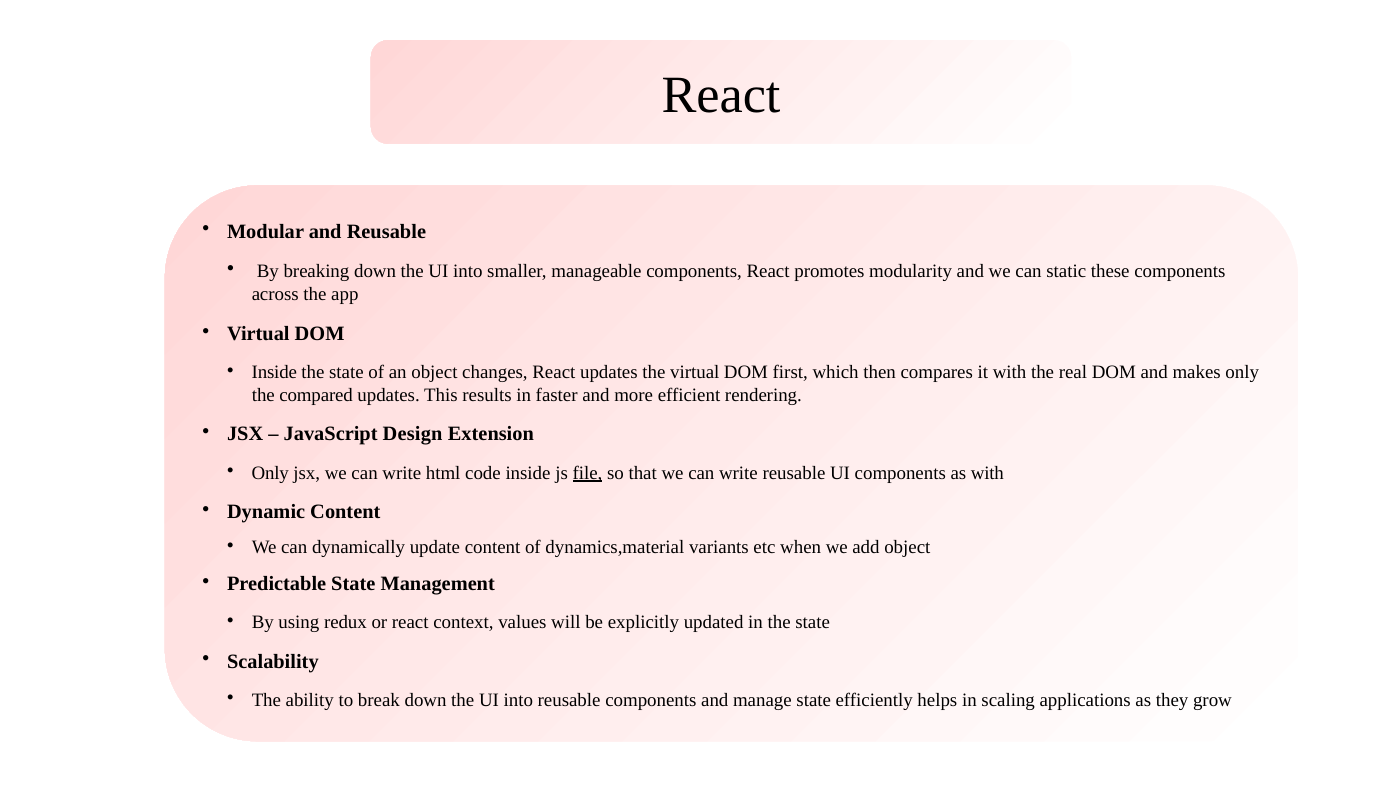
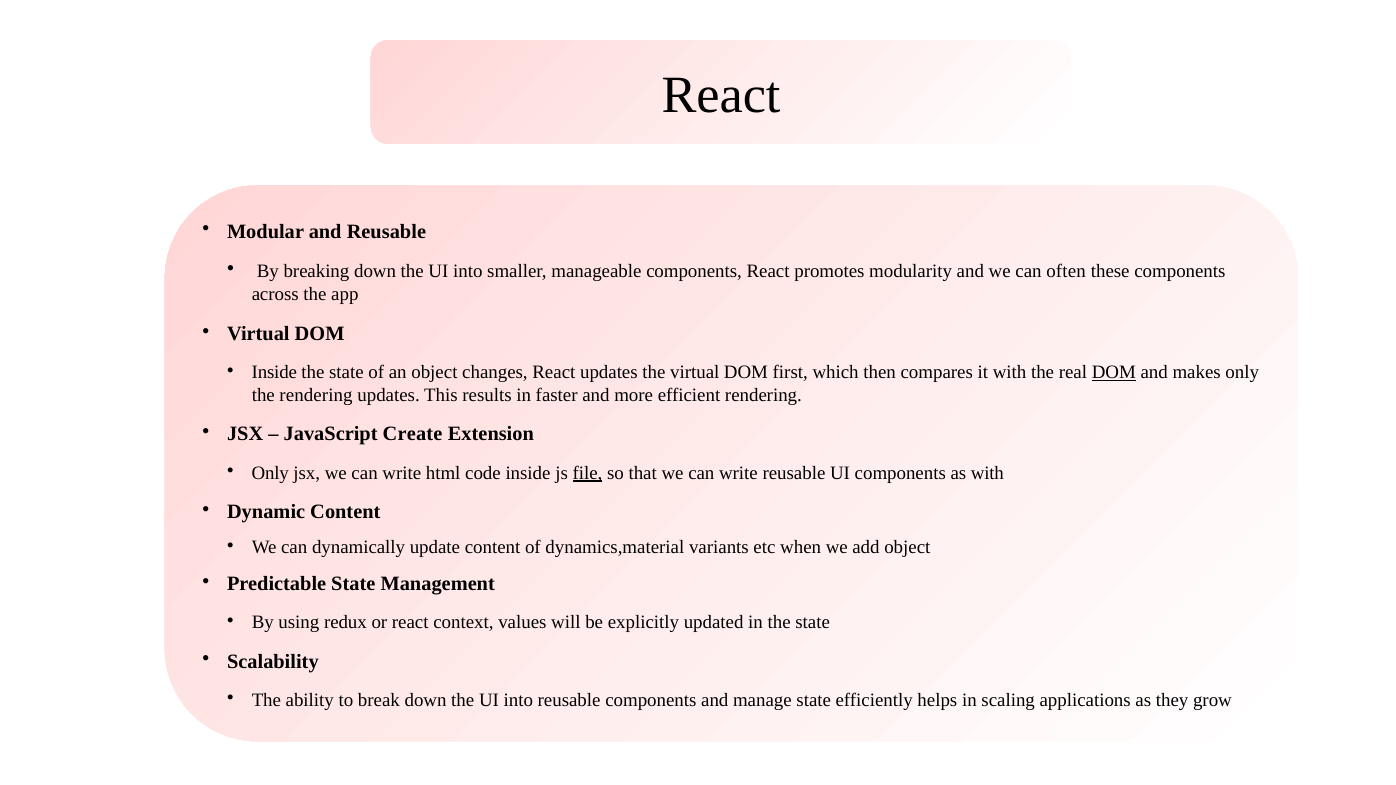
static: static -> often
DOM at (1114, 372) underline: none -> present
the compared: compared -> rendering
Design: Design -> Create
